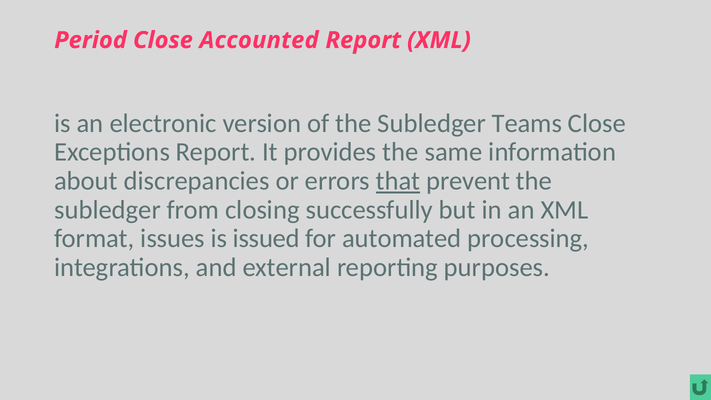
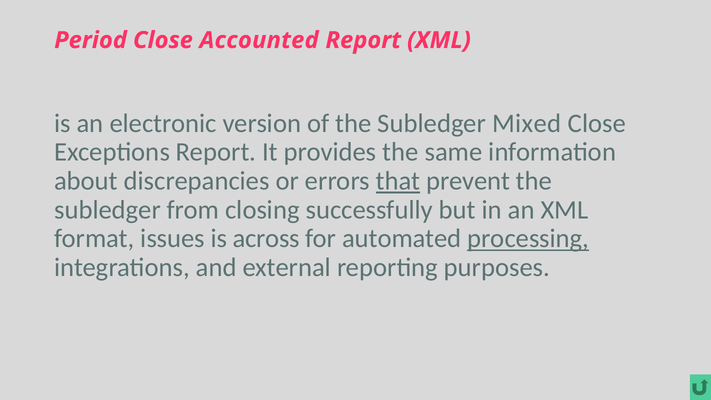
Teams: Teams -> Mixed
issued: issued -> across
processing underline: none -> present
